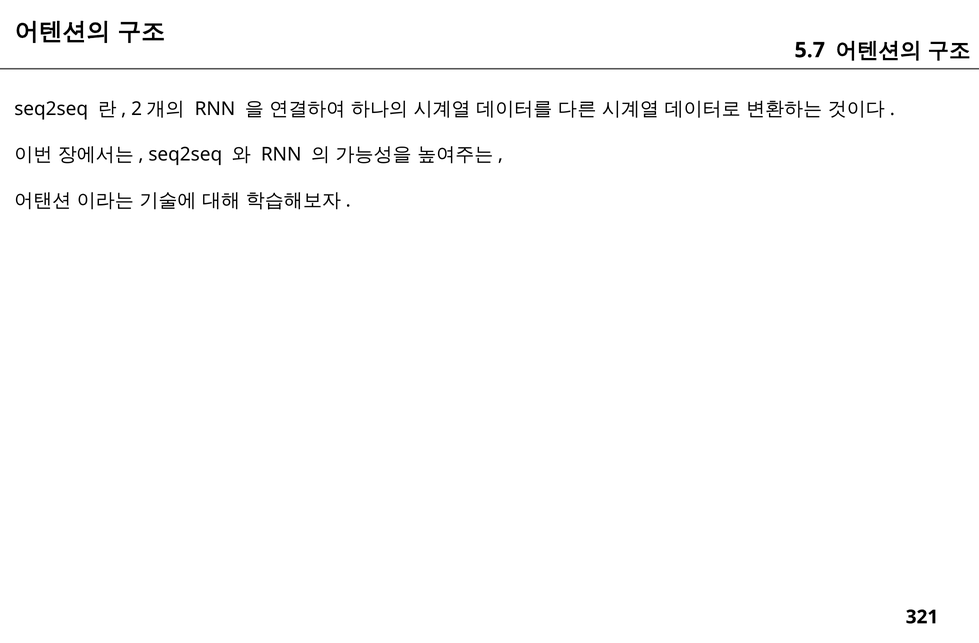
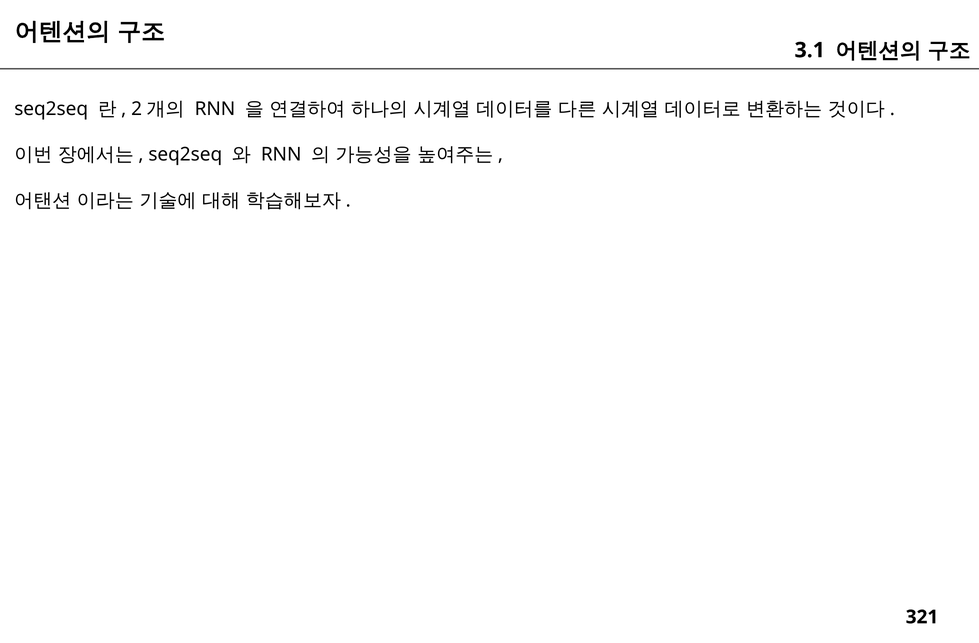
5.7: 5.7 -> 3.1
